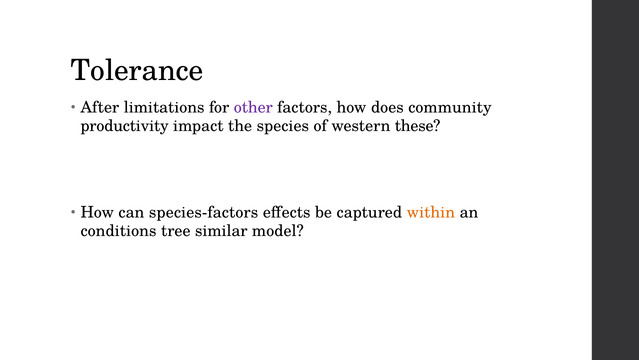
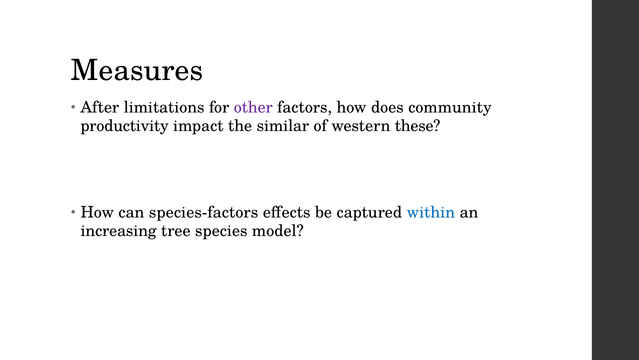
Tolerance: Tolerance -> Measures
species: species -> similar
within colour: orange -> blue
conditions: conditions -> increasing
similar: similar -> species
